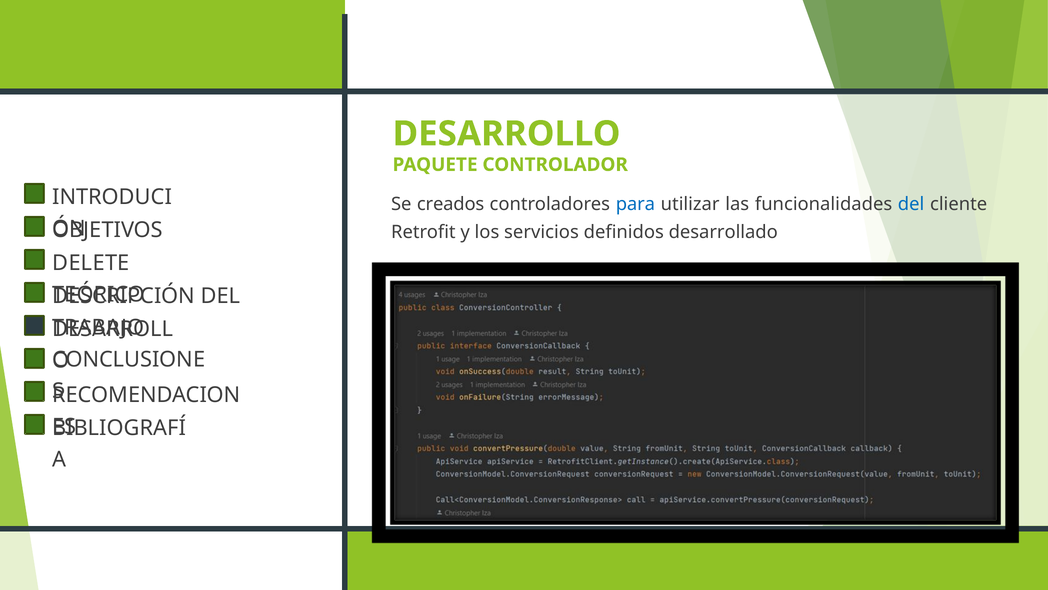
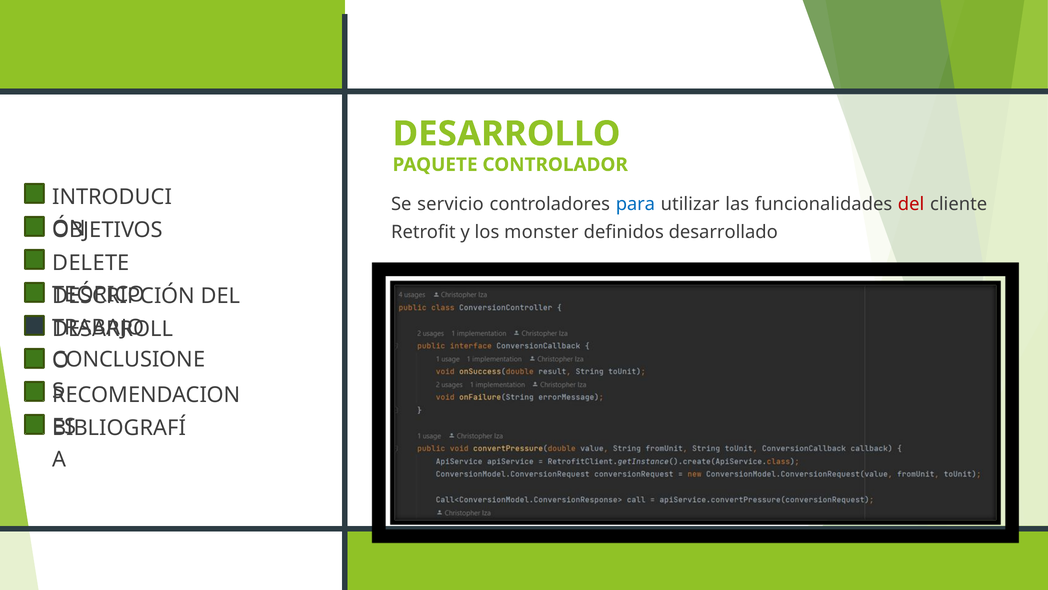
creados: creados -> servicio
del at (911, 204) colour: blue -> red
servicios: servicios -> monster
